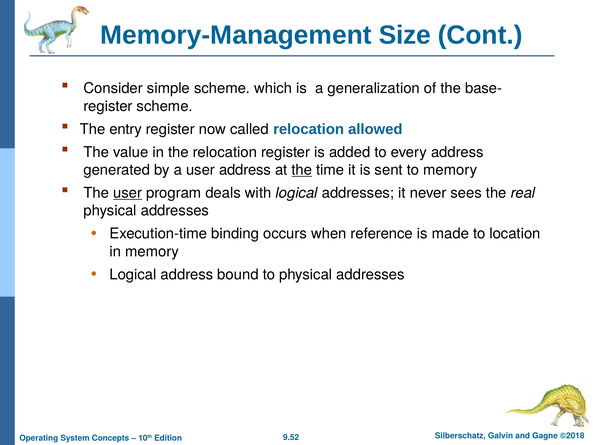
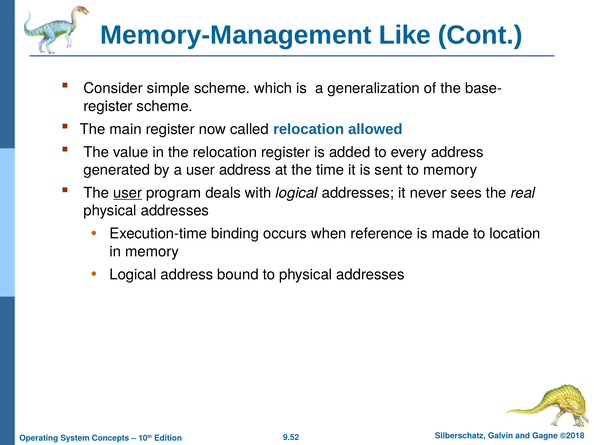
Size: Size -> Like
entry: entry -> main
the at (302, 170) underline: present -> none
